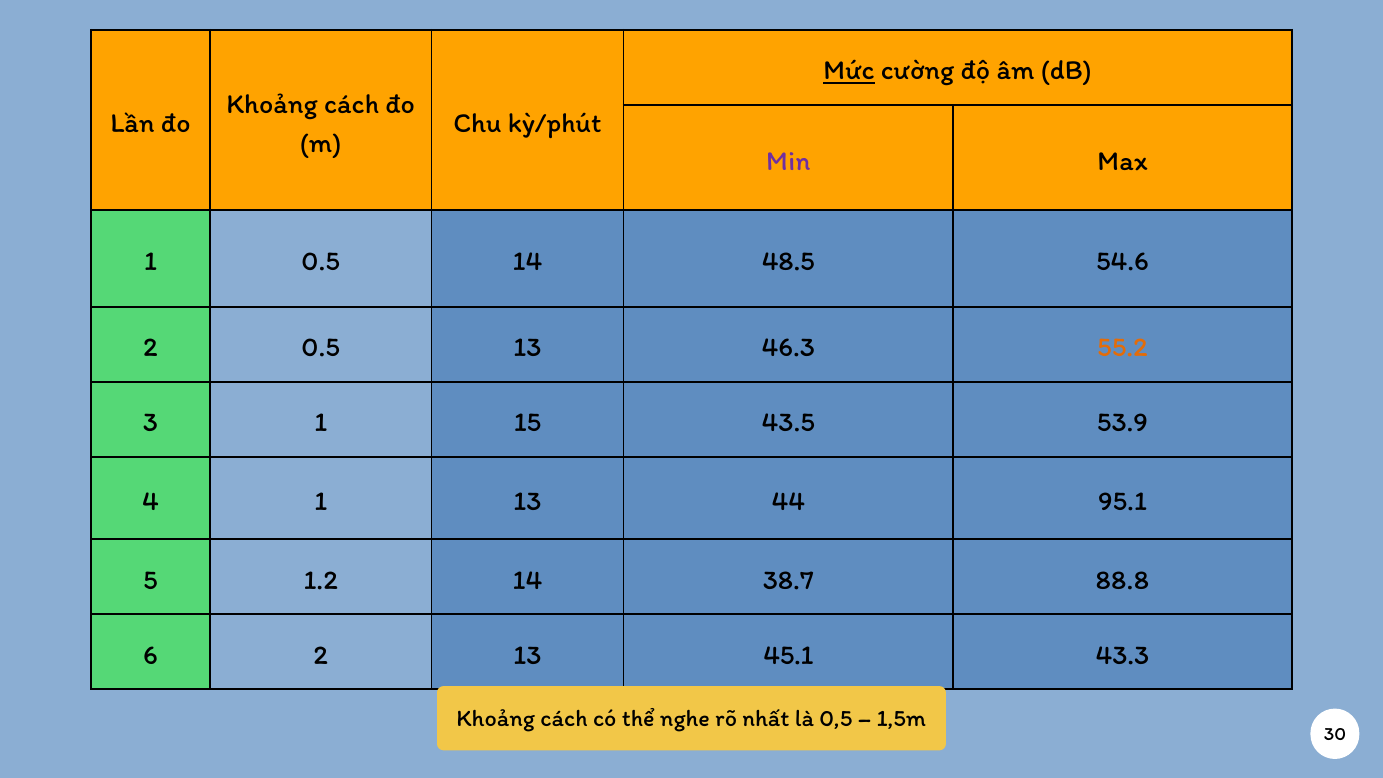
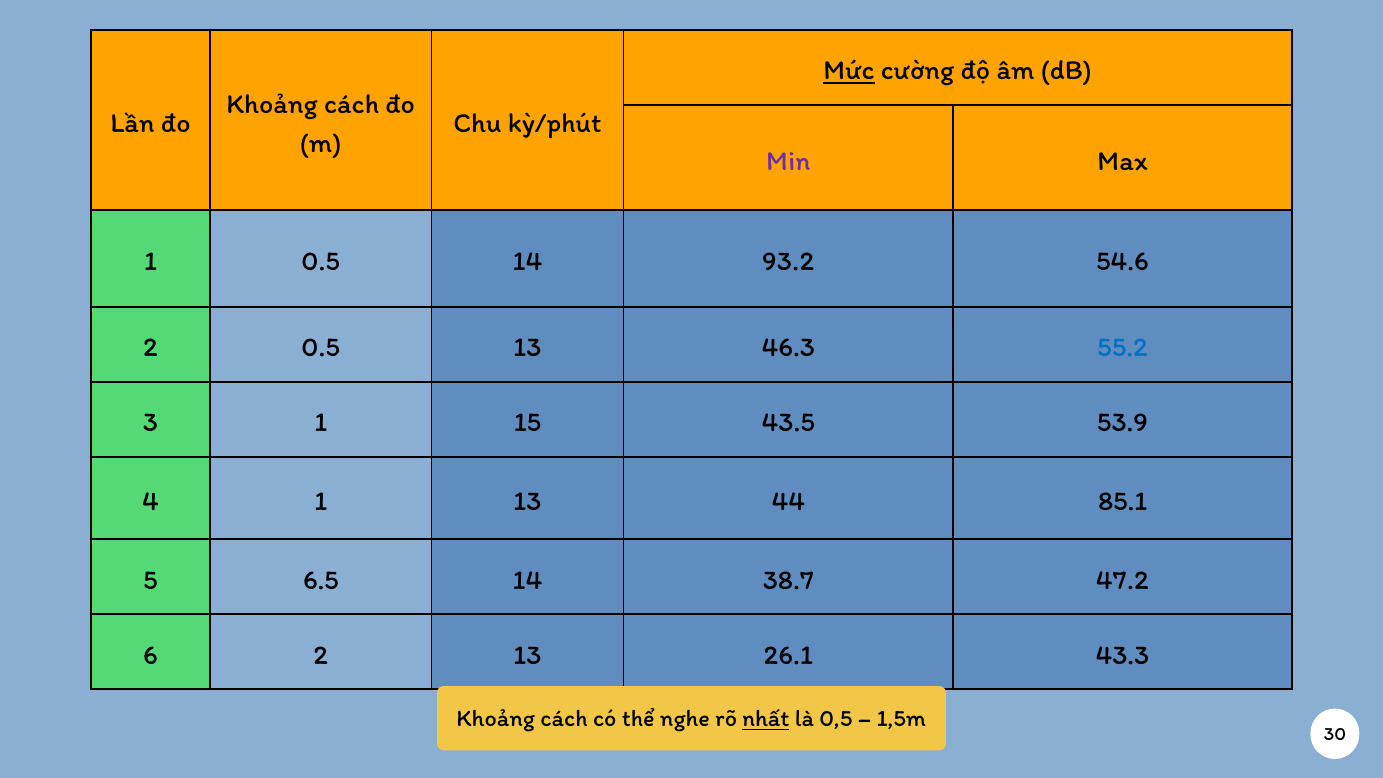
48.5: 48.5 -> 93.2
55.2 colour: orange -> blue
95.1: 95.1 -> 85.1
1.2: 1.2 -> 6.5
88.8: 88.8 -> 47.2
45.1: 45.1 -> 26.1
nhất underline: none -> present
